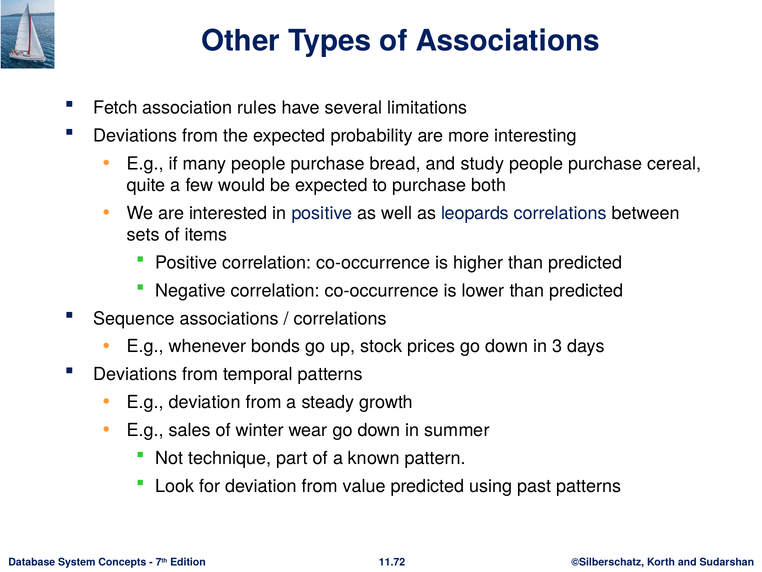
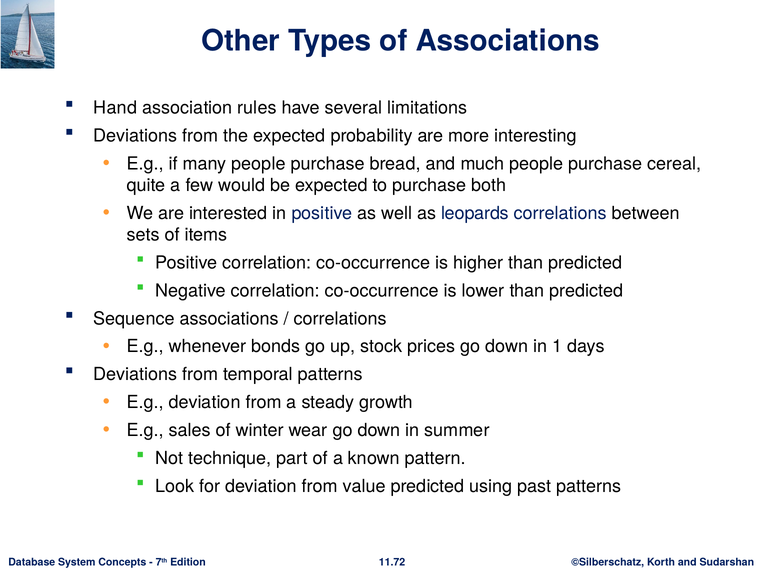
Fetch: Fetch -> Hand
study: study -> much
3: 3 -> 1
